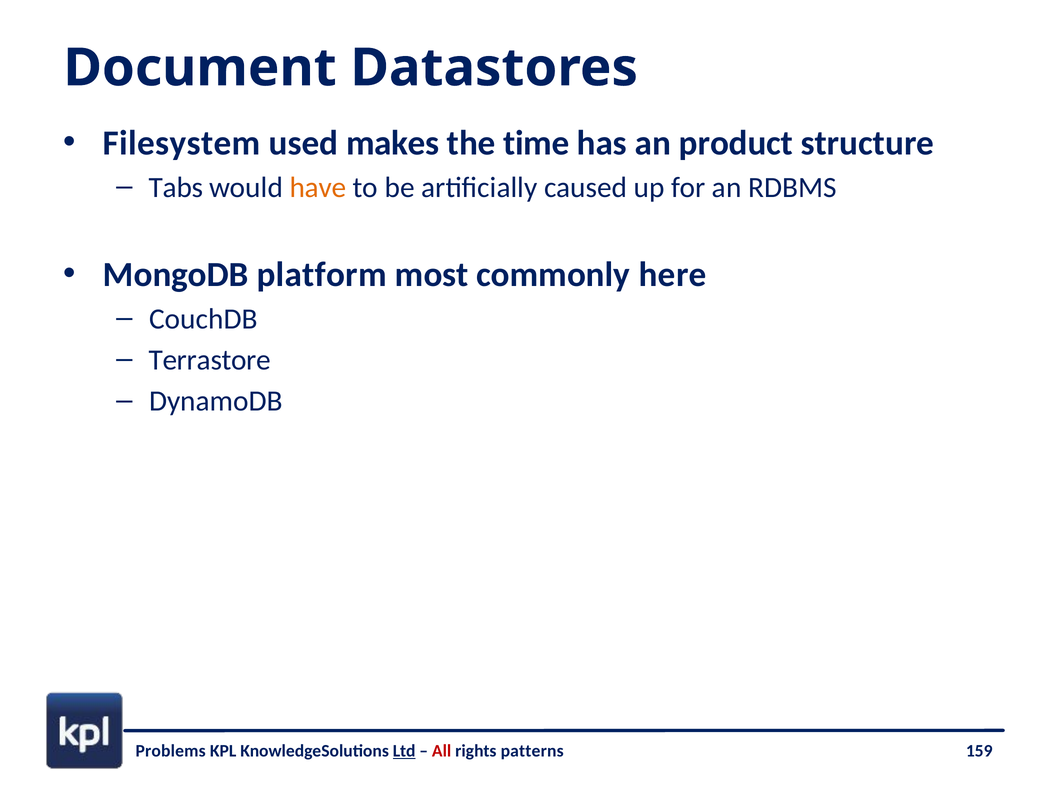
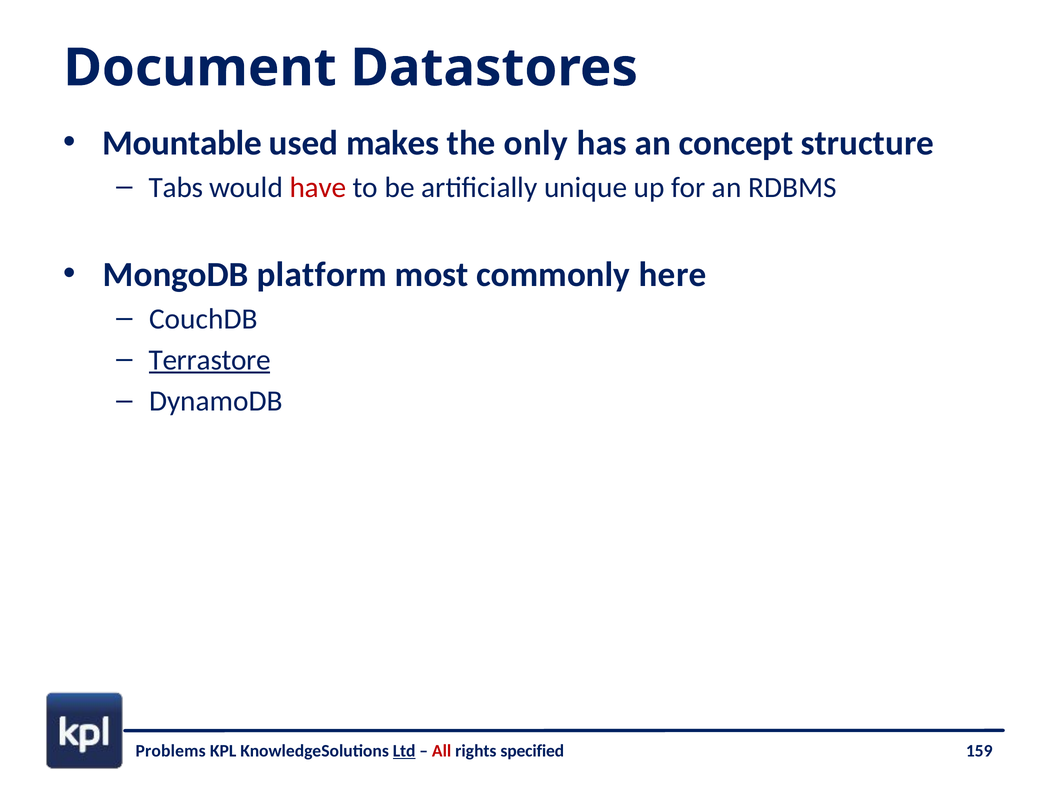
Filesystem: Filesystem -> Mountable
time: time -> only
product: product -> concept
have colour: orange -> red
caused: caused -> unique
Terrastore underline: none -> present
patterns: patterns -> specified
